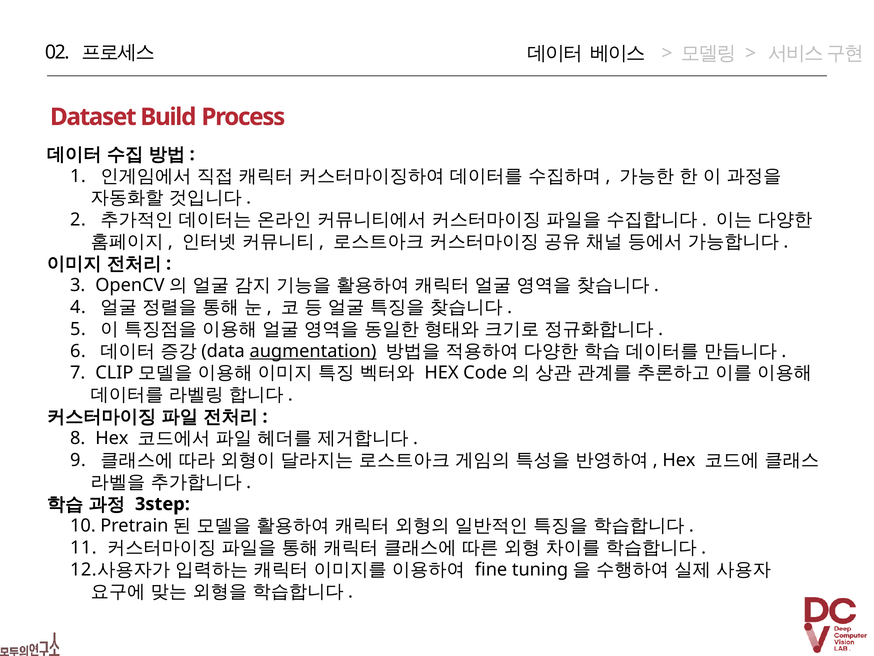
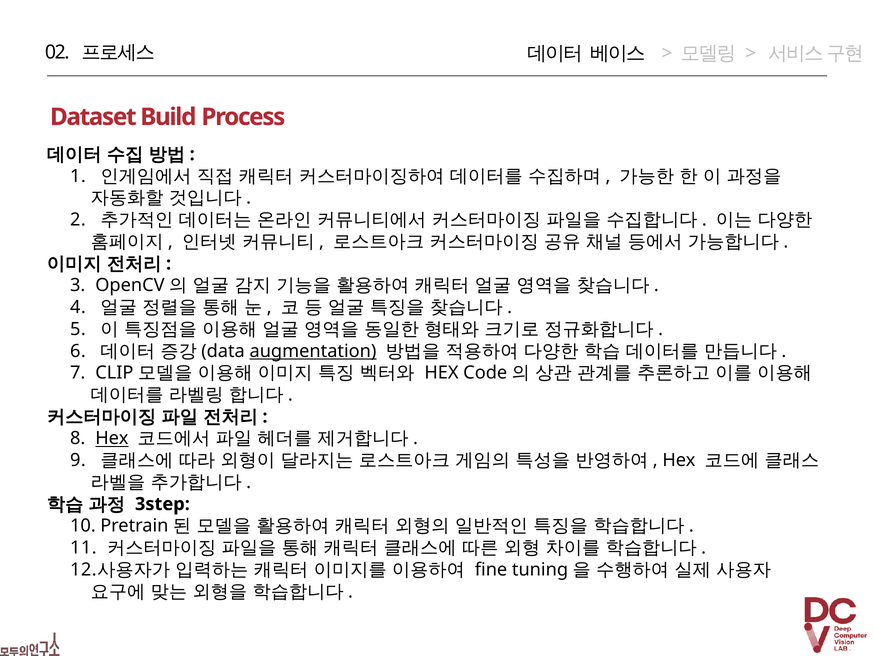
Hex at (112, 438) underline: none -> present
